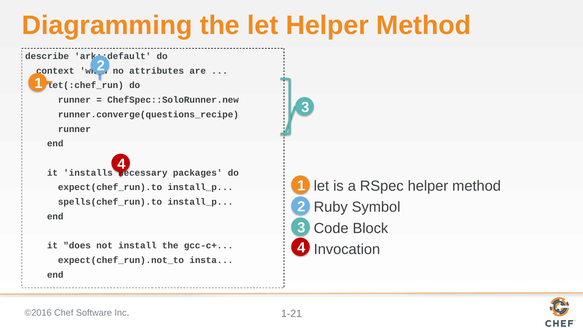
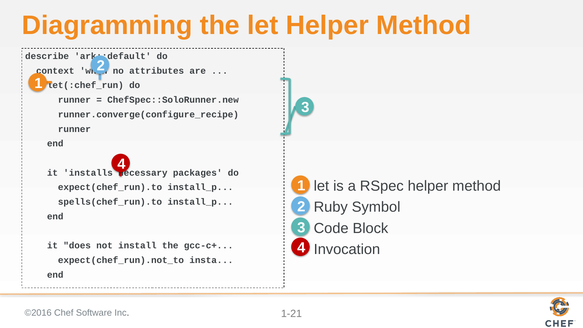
runner.converge(questions_recipe: runner.converge(questions_recipe -> runner.converge(configure_recipe
